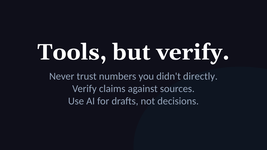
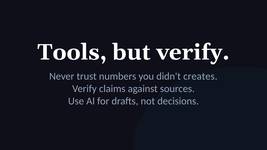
directly: directly -> creates
